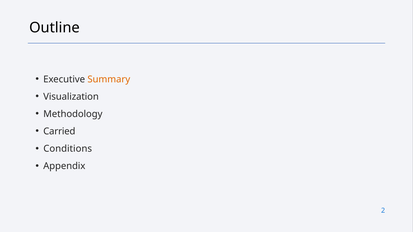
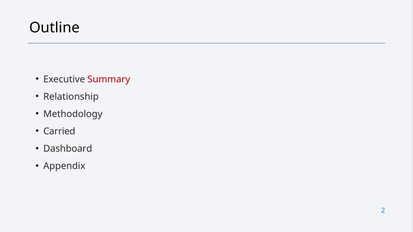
Summary colour: orange -> red
Visualization: Visualization -> Relationship
Conditions: Conditions -> Dashboard
